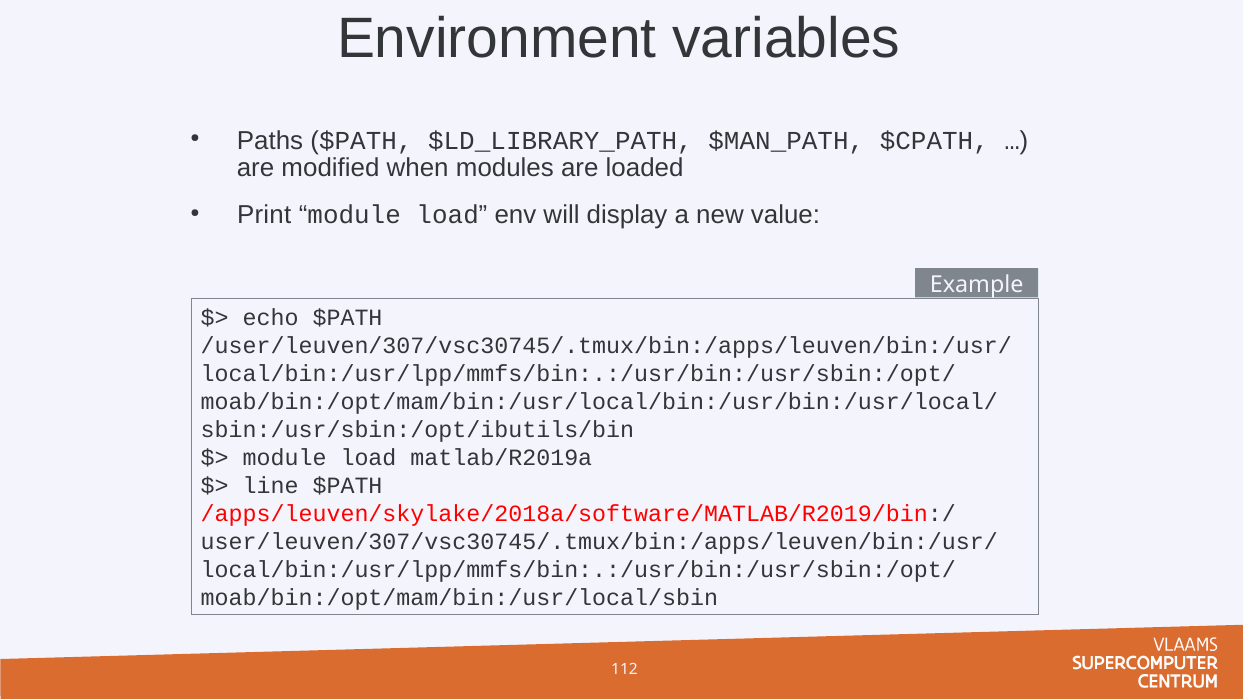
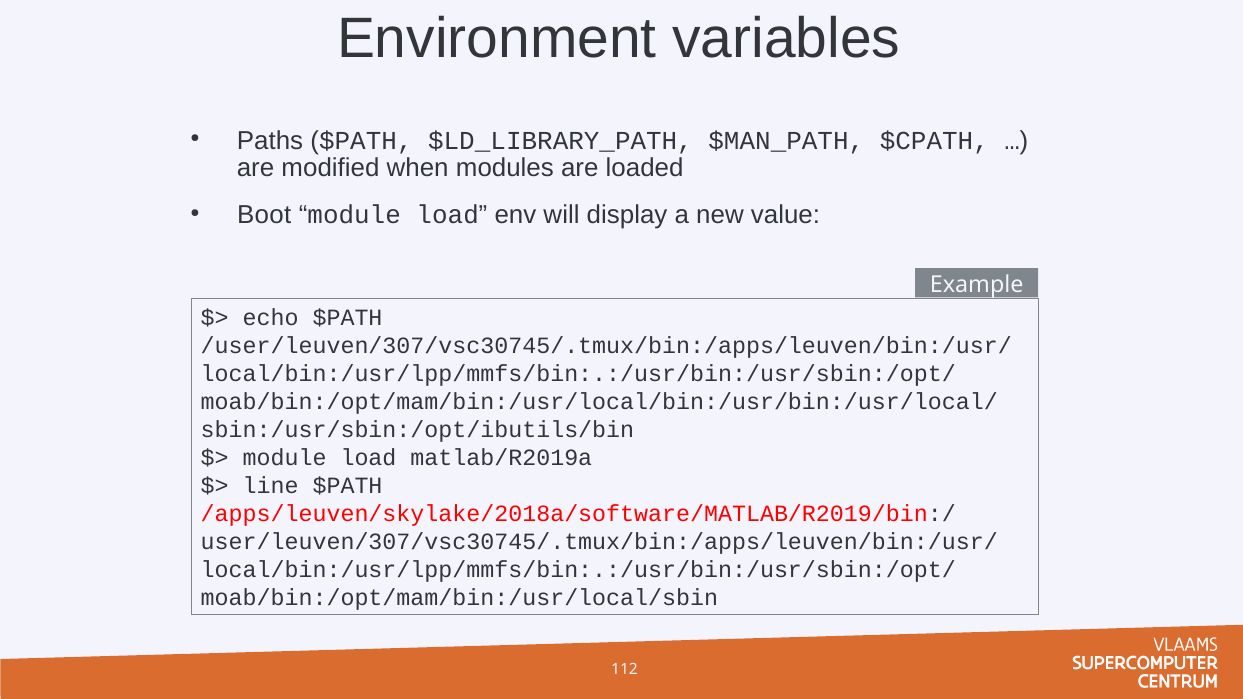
Print: Print -> Boot
